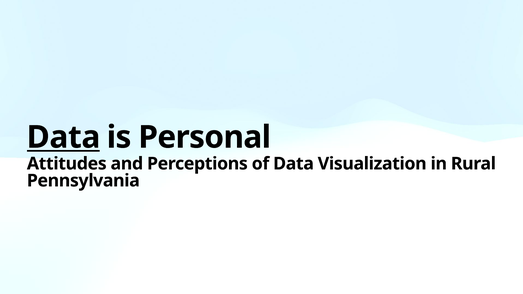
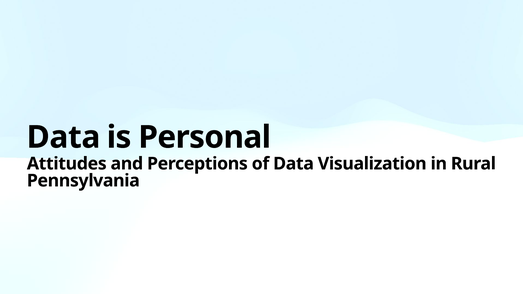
Data at (64, 137) underline: present -> none
